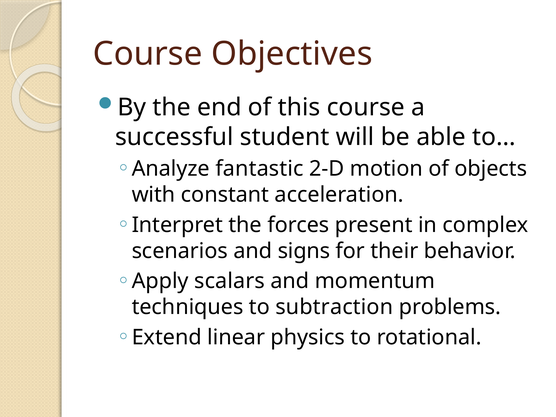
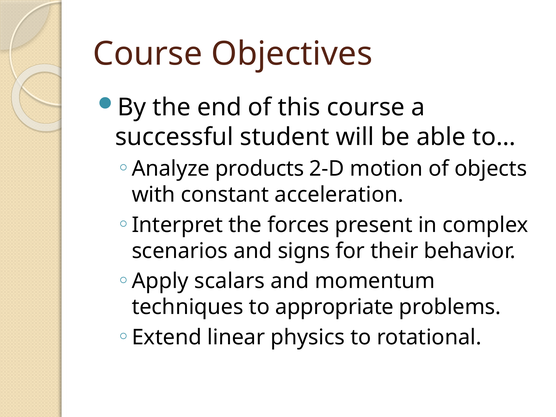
fantastic: fantastic -> products
subtraction: subtraction -> appropriate
